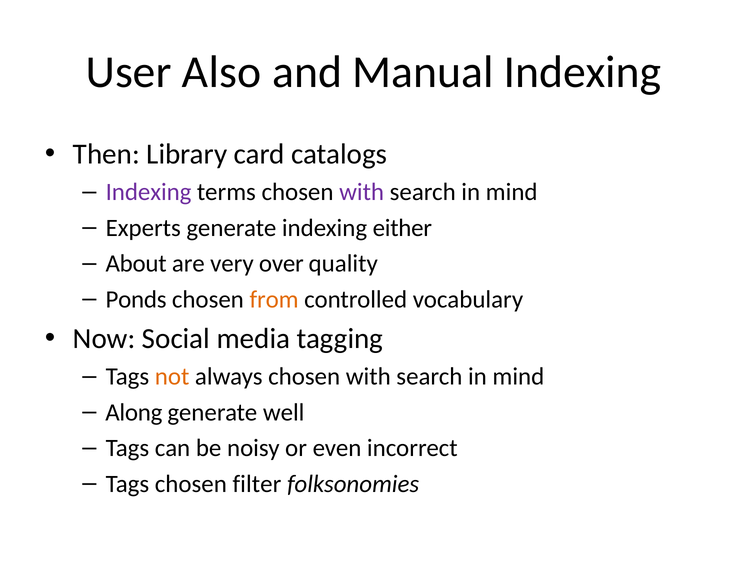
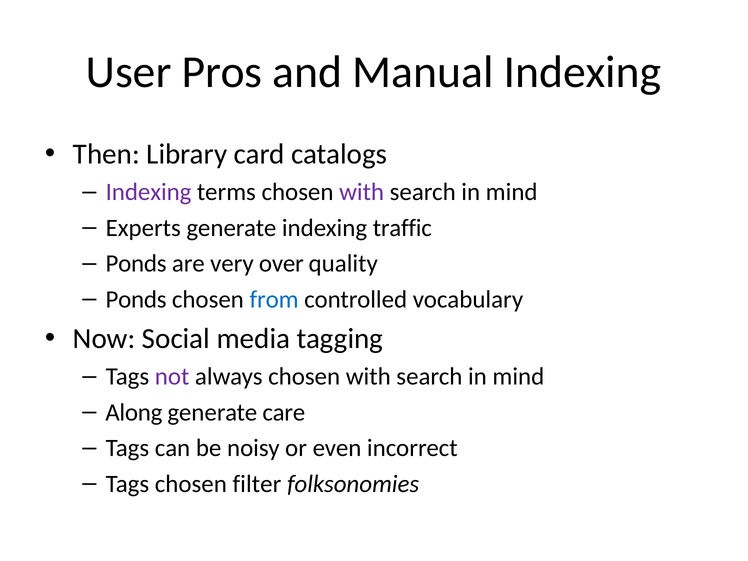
Also: Also -> Pros
either: either -> traffic
About at (136, 264): About -> Ponds
from colour: orange -> blue
not colour: orange -> purple
well: well -> care
